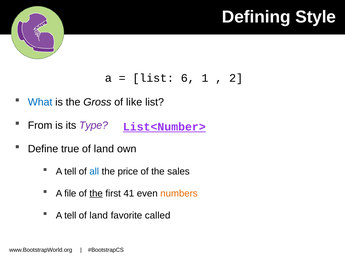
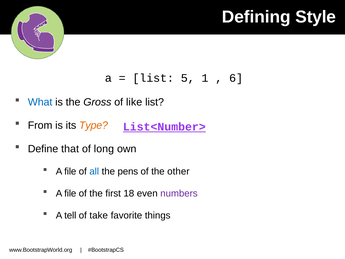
6: 6 -> 5
2: 2 -> 6
Type colour: purple -> orange
true: true -> that
land at (104, 149): land -> long
tell at (70, 171): tell -> file
price: price -> pens
sales: sales -> other
the at (96, 193) underline: present -> none
41: 41 -> 18
numbers colour: orange -> purple
land at (99, 215): land -> take
called: called -> things
